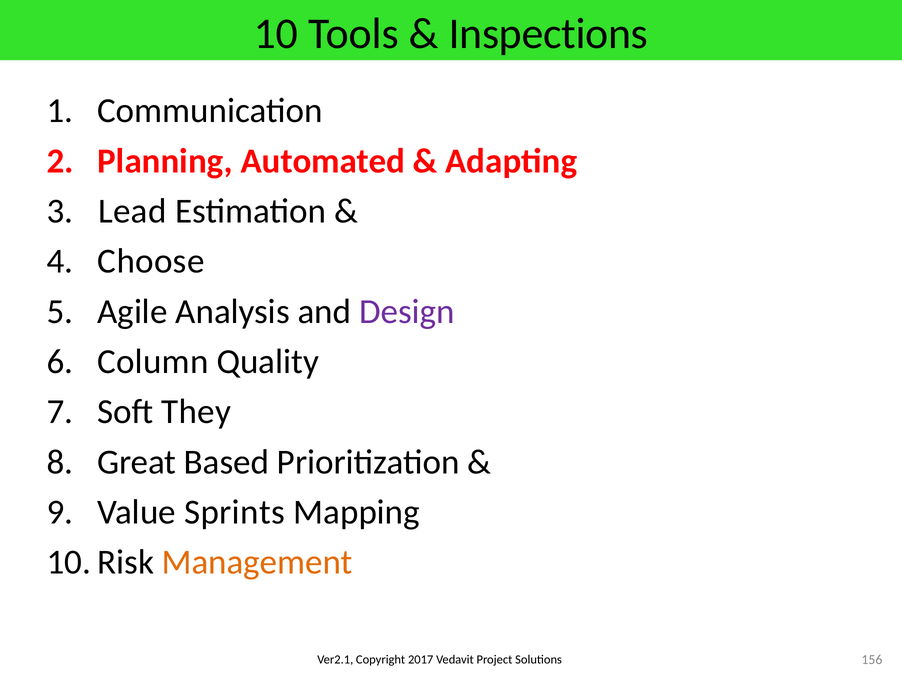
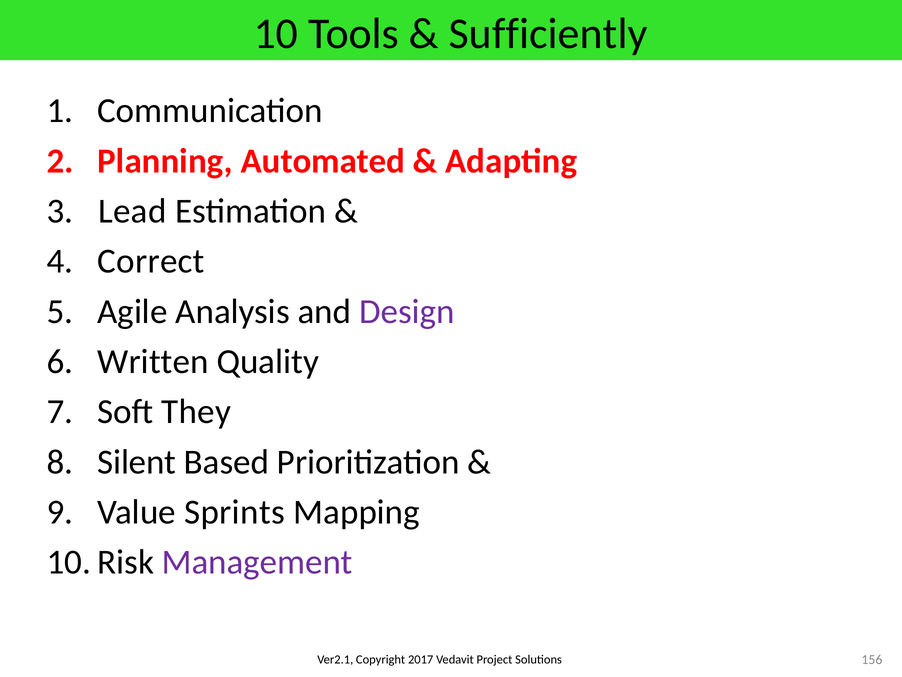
Inspections: Inspections -> Sufficiently
Choose: Choose -> Correct
Column: Column -> Written
Great: Great -> Silent
Management colour: orange -> purple
